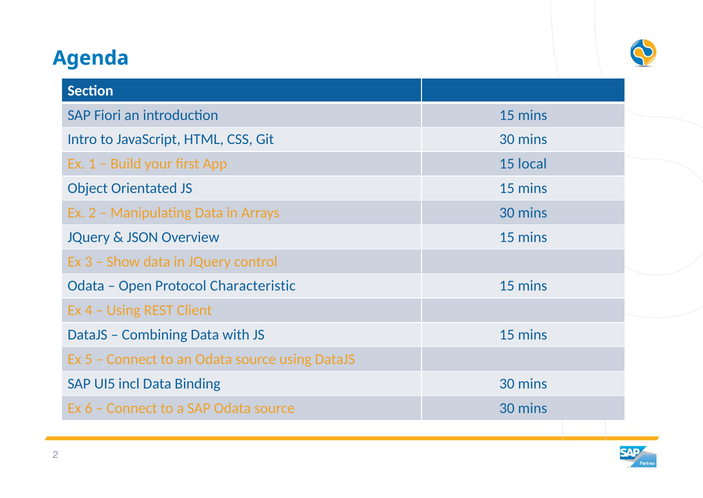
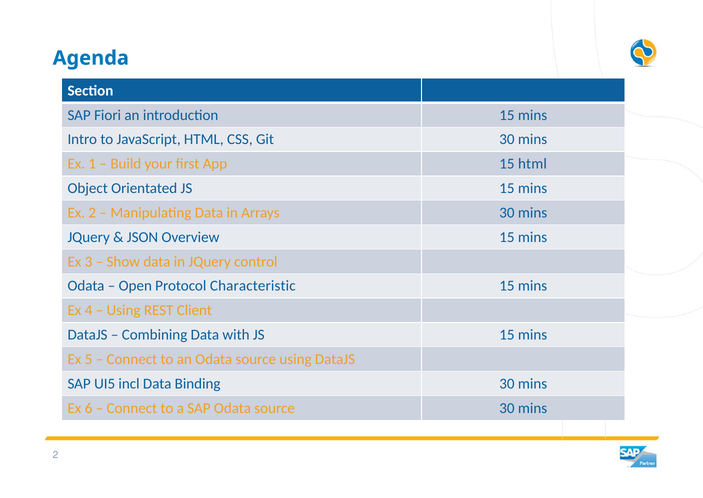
15 local: local -> html
